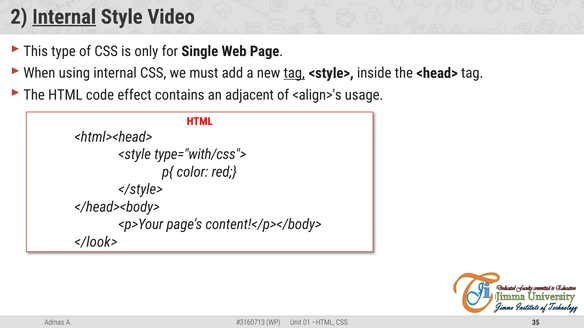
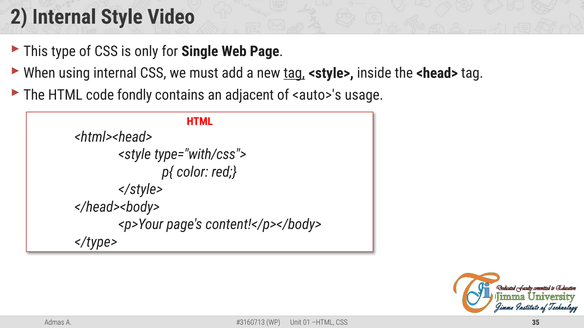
Internal at (64, 17) underline: present -> none
effect: effect -> fondly
<align>'s: <align>'s -> <auto>'s
</look>: </look> -> </type>
